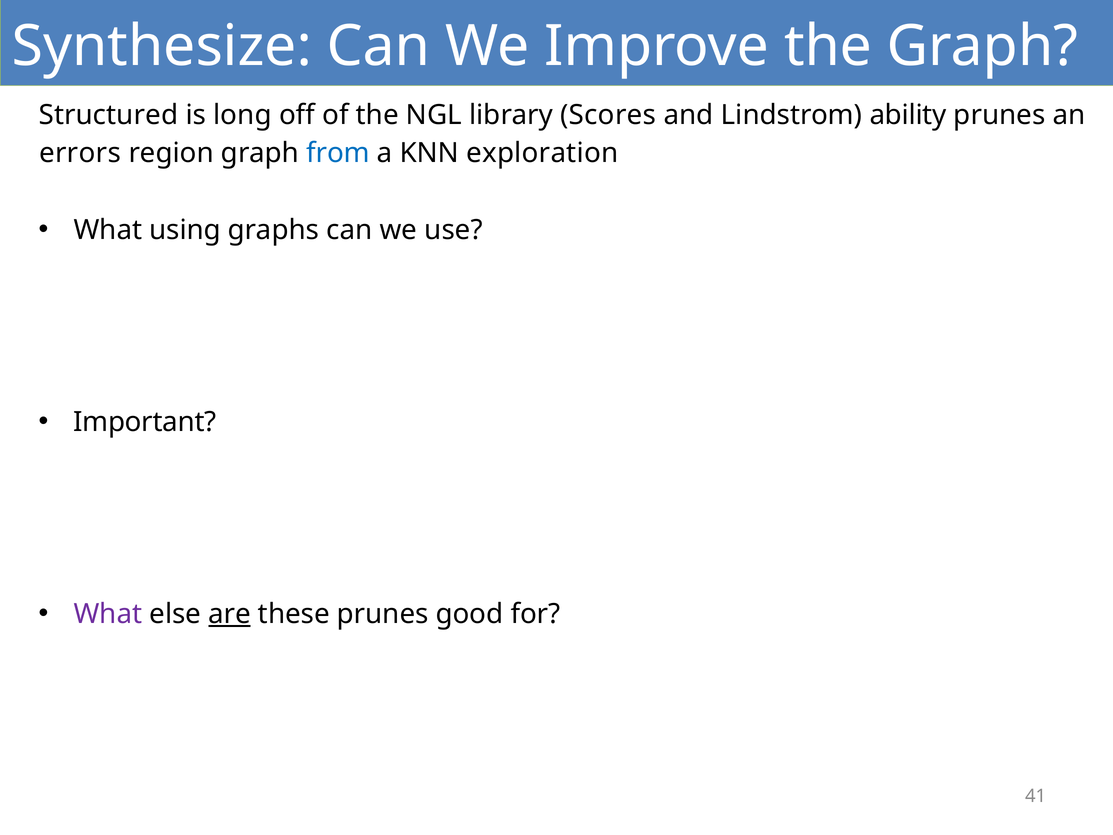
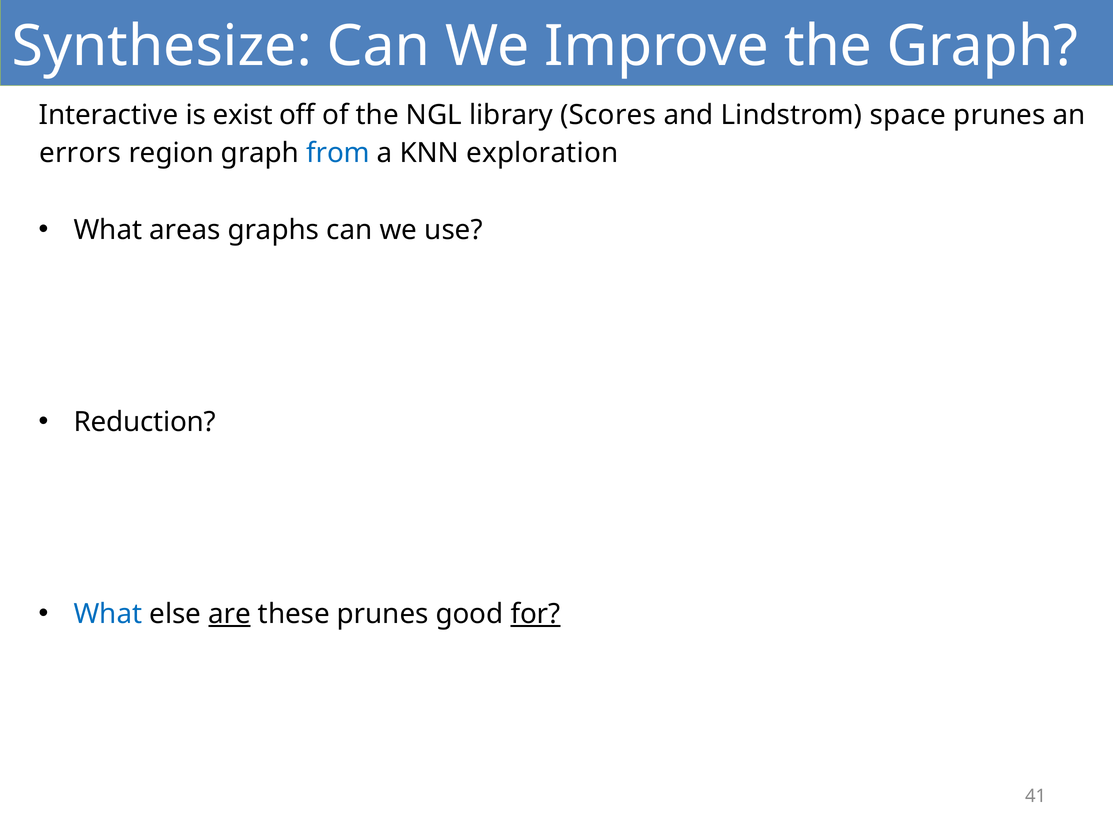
Structured: Structured -> Interactive
long: long -> exist
ability: ability -> space
using: using -> areas
Important: Important -> Reduction
What at (108, 614) colour: purple -> blue
for underline: none -> present
